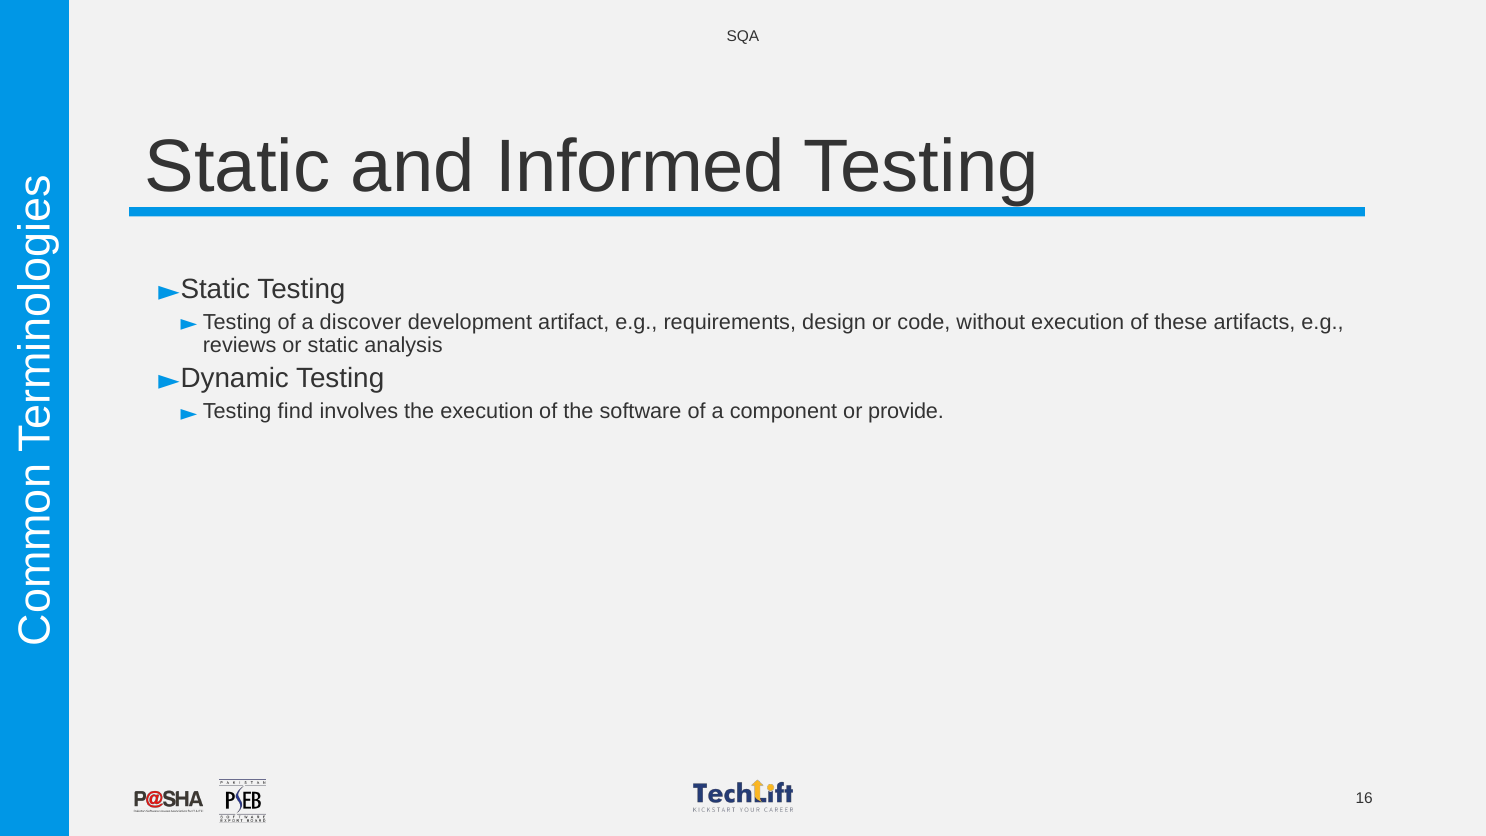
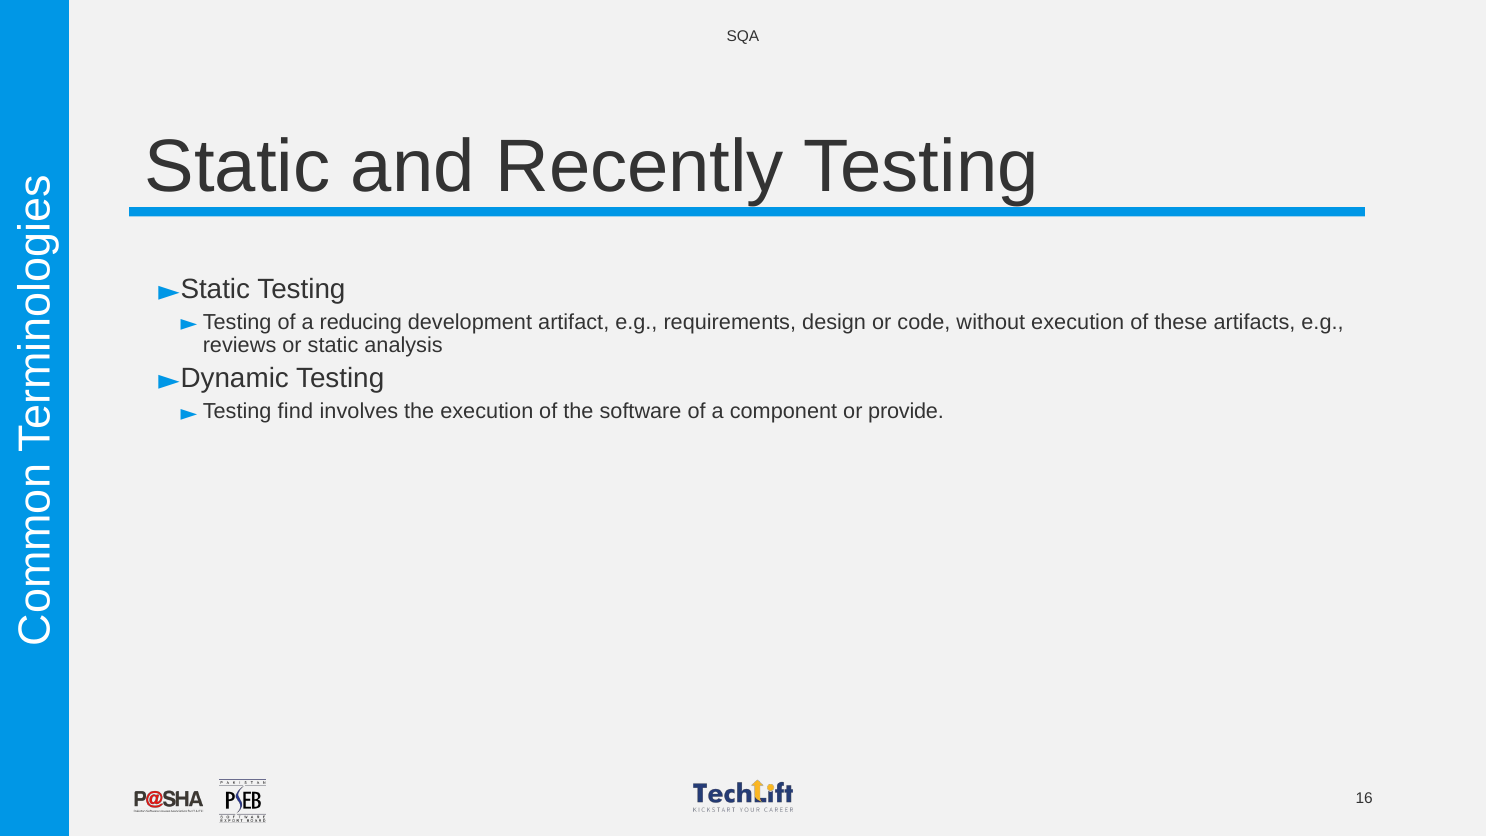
Informed: Informed -> Recently
discover: discover -> reducing
